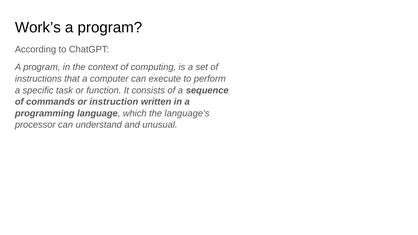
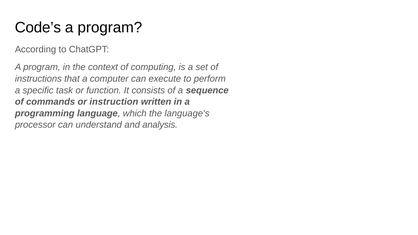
Work’s: Work’s -> Code’s
unusual: unusual -> analysis
